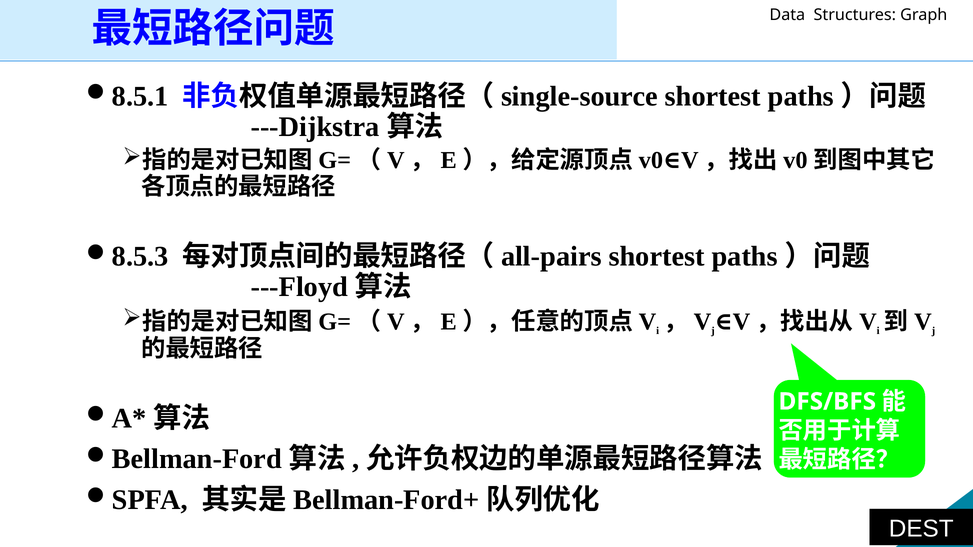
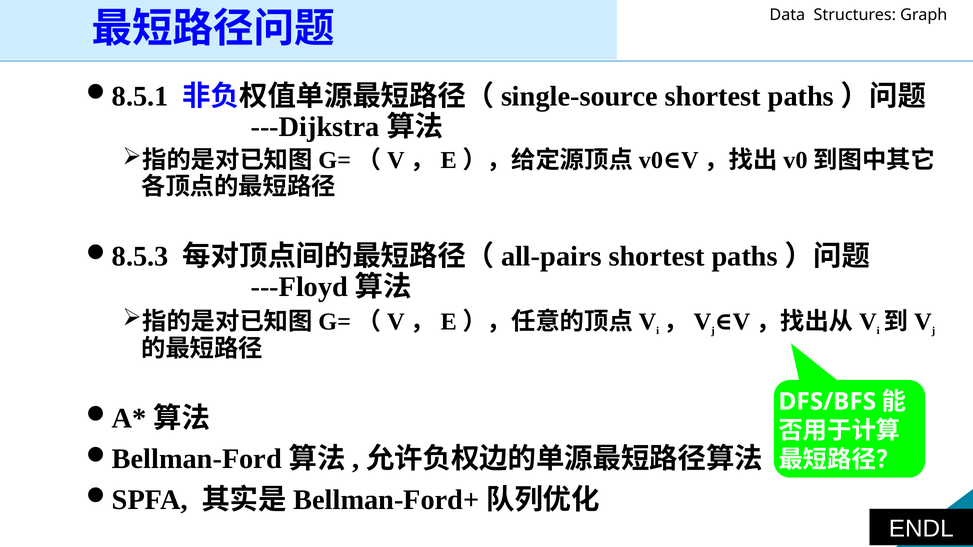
DEST: DEST -> ENDL
